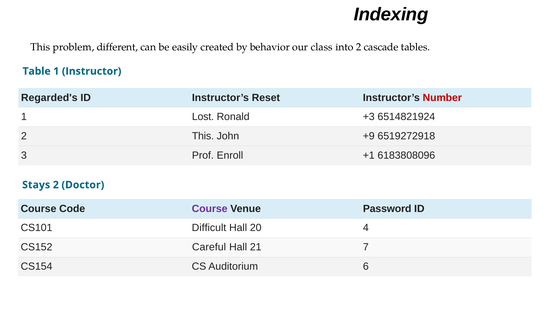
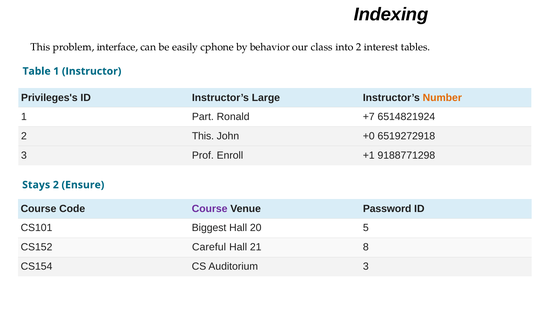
different: different -> interface
created: created -> cphone
cascade: cascade -> interest
Regarded's: Regarded's -> Privileges's
Reset: Reset -> Large
Number colour: red -> orange
Lost: Lost -> Part
+3: +3 -> +7
+9: +9 -> +0
6183808096: 6183808096 -> 9188771298
Doctor: Doctor -> Ensure
Difficult: Difficult -> Biggest
4: 4 -> 5
7: 7 -> 8
Auditorium 6: 6 -> 3
